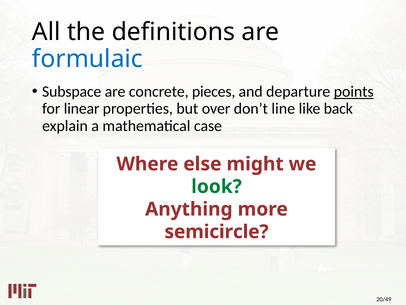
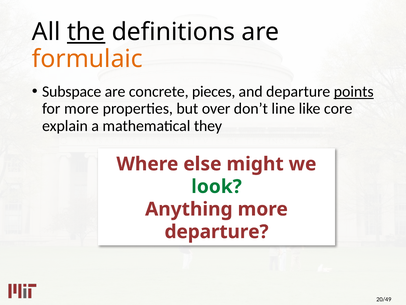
the underline: none -> present
formulaic colour: blue -> orange
for linear: linear -> more
back: back -> core
case: case -> they
semicircle at (217, 231): semicircle -> departure
